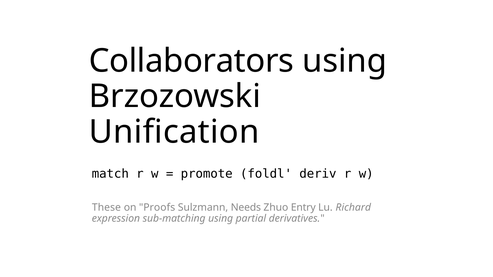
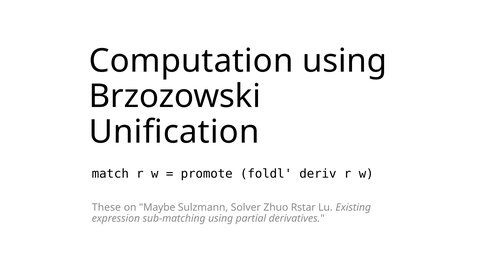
Collaborators: Collaborators -> Computation
Proofs: Proofs -> Maybe
Needs: Needs -> Solver
Entry: Entry -> Rstar
Richard: Richard -> Existing
